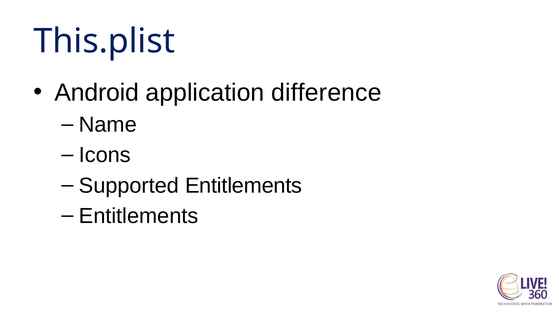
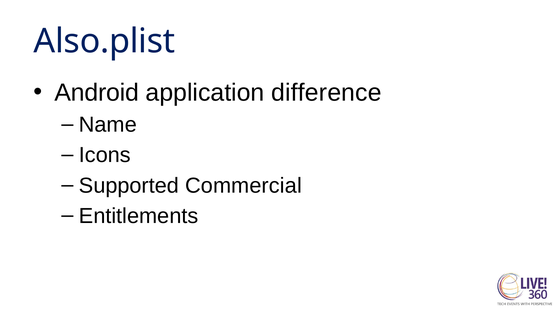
This.plist: This.plist -> Also.plist
Supported Entitlements: Entitlements -> Commercial
